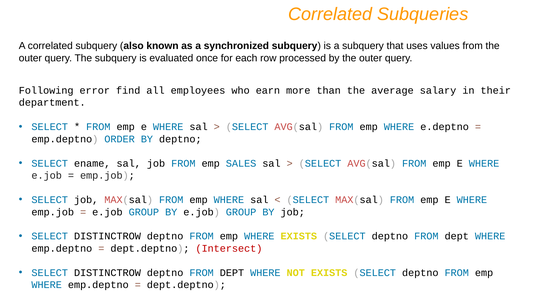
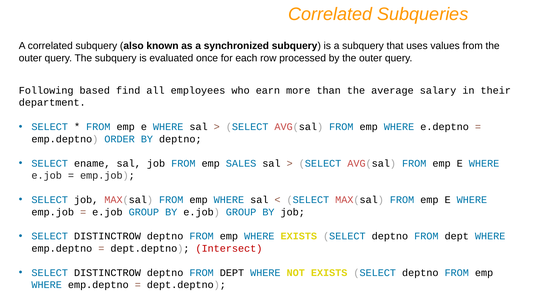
error: error -> based
